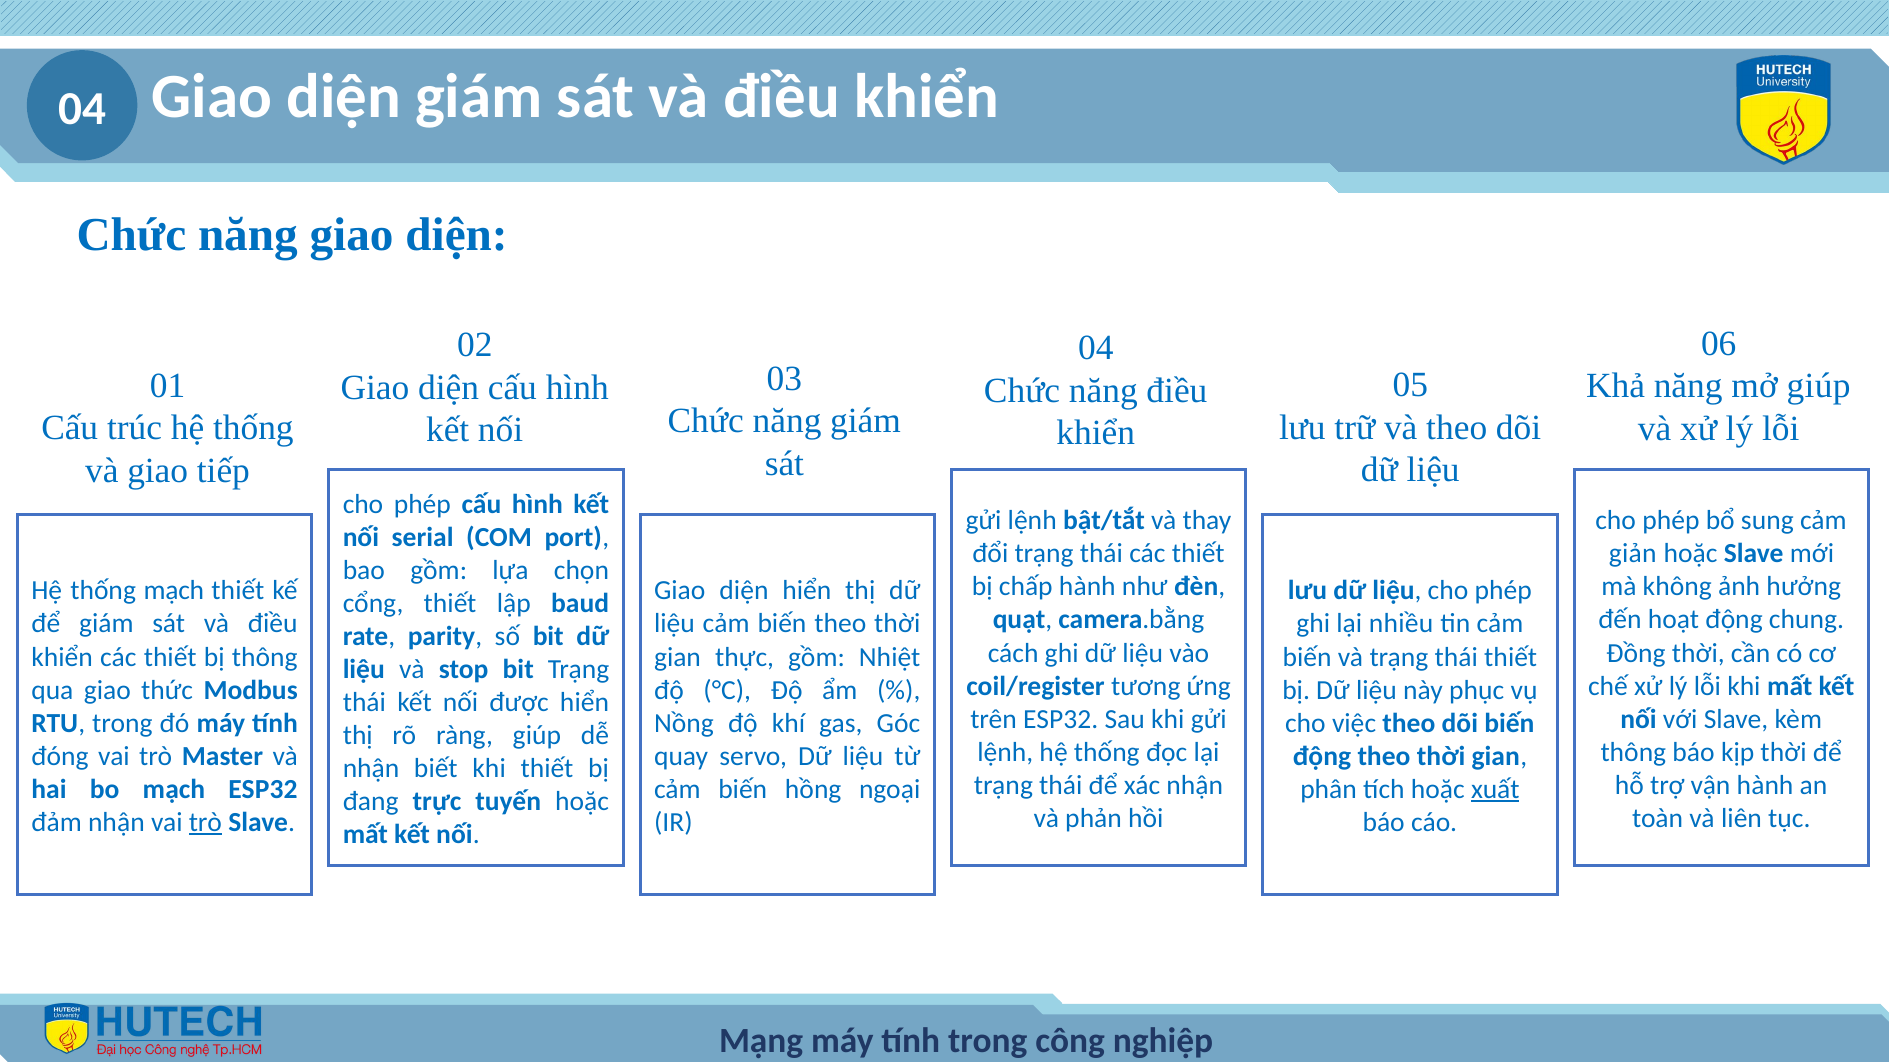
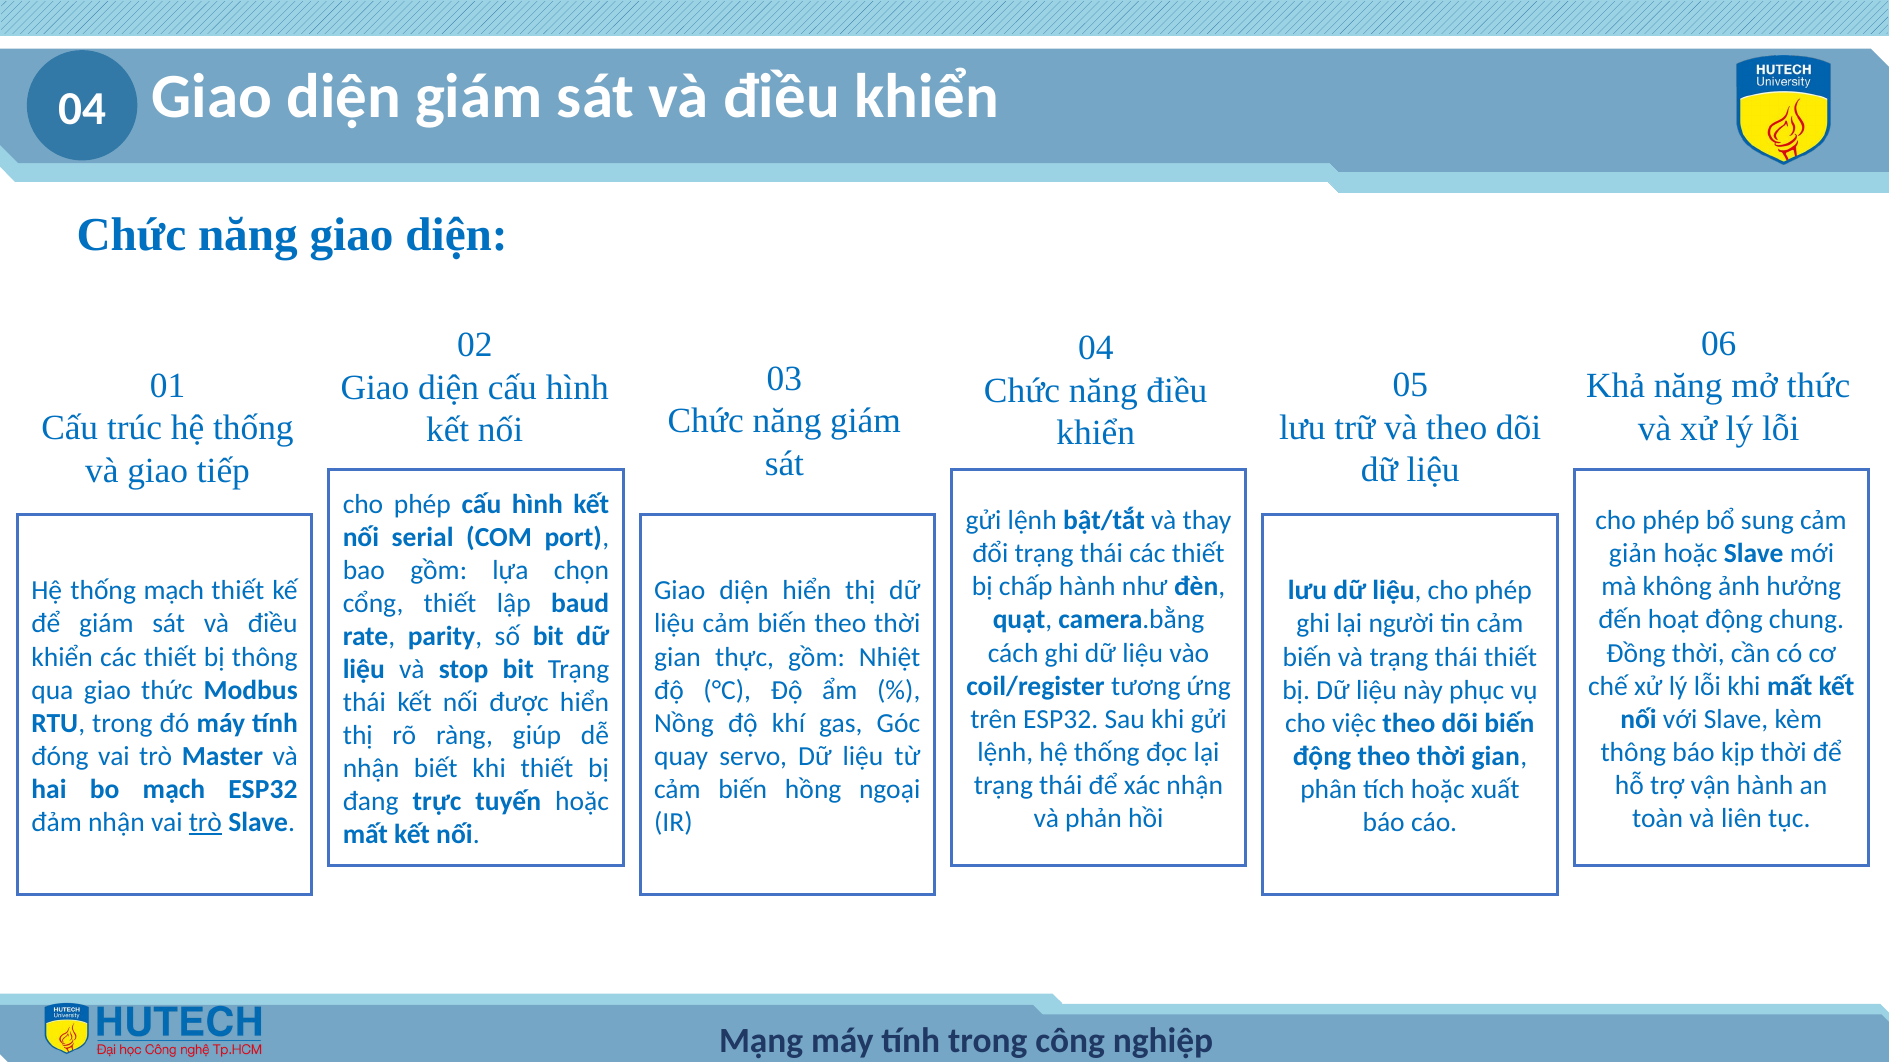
mở giúp: giúp -> thức
nhiều: nhiều -> người
xuất underline: present -> none
